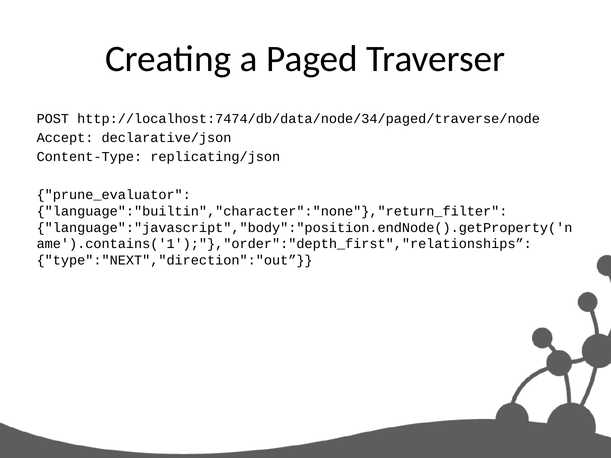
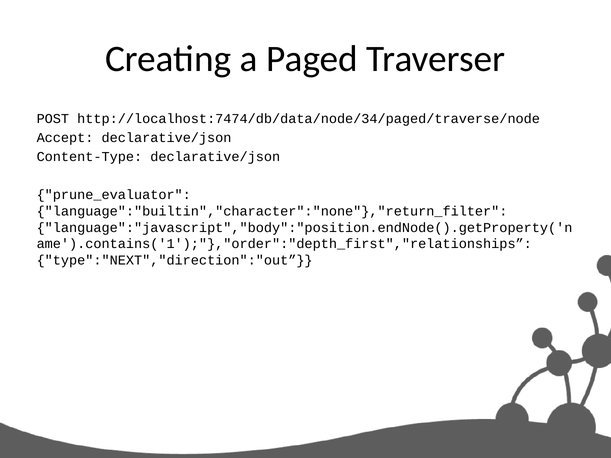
Content-Type replicating/json: replicating/json -> declarative/json
